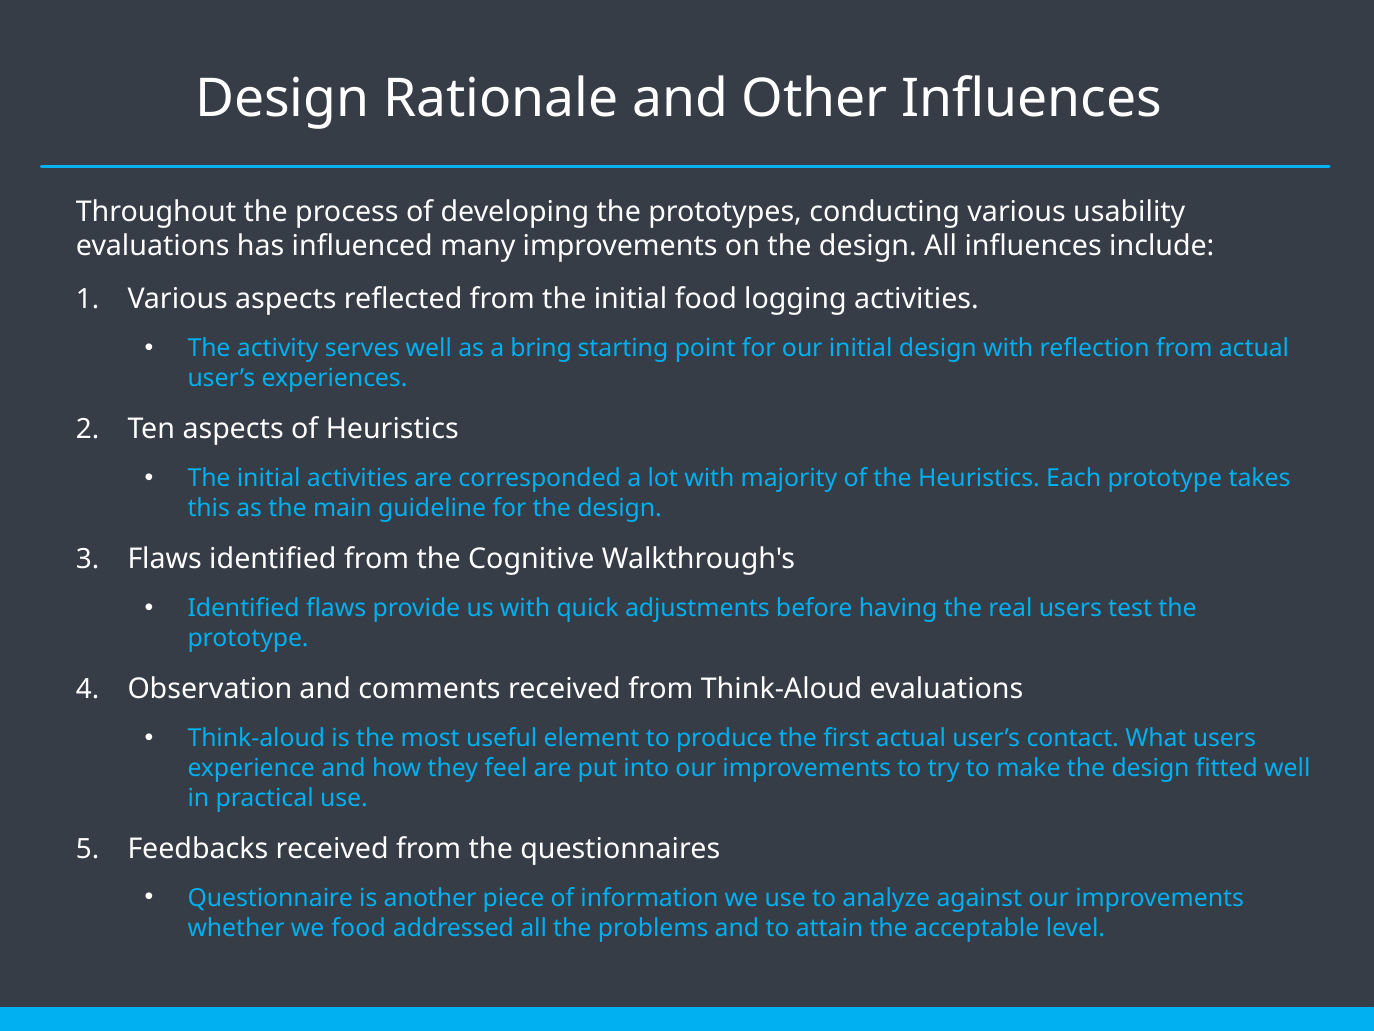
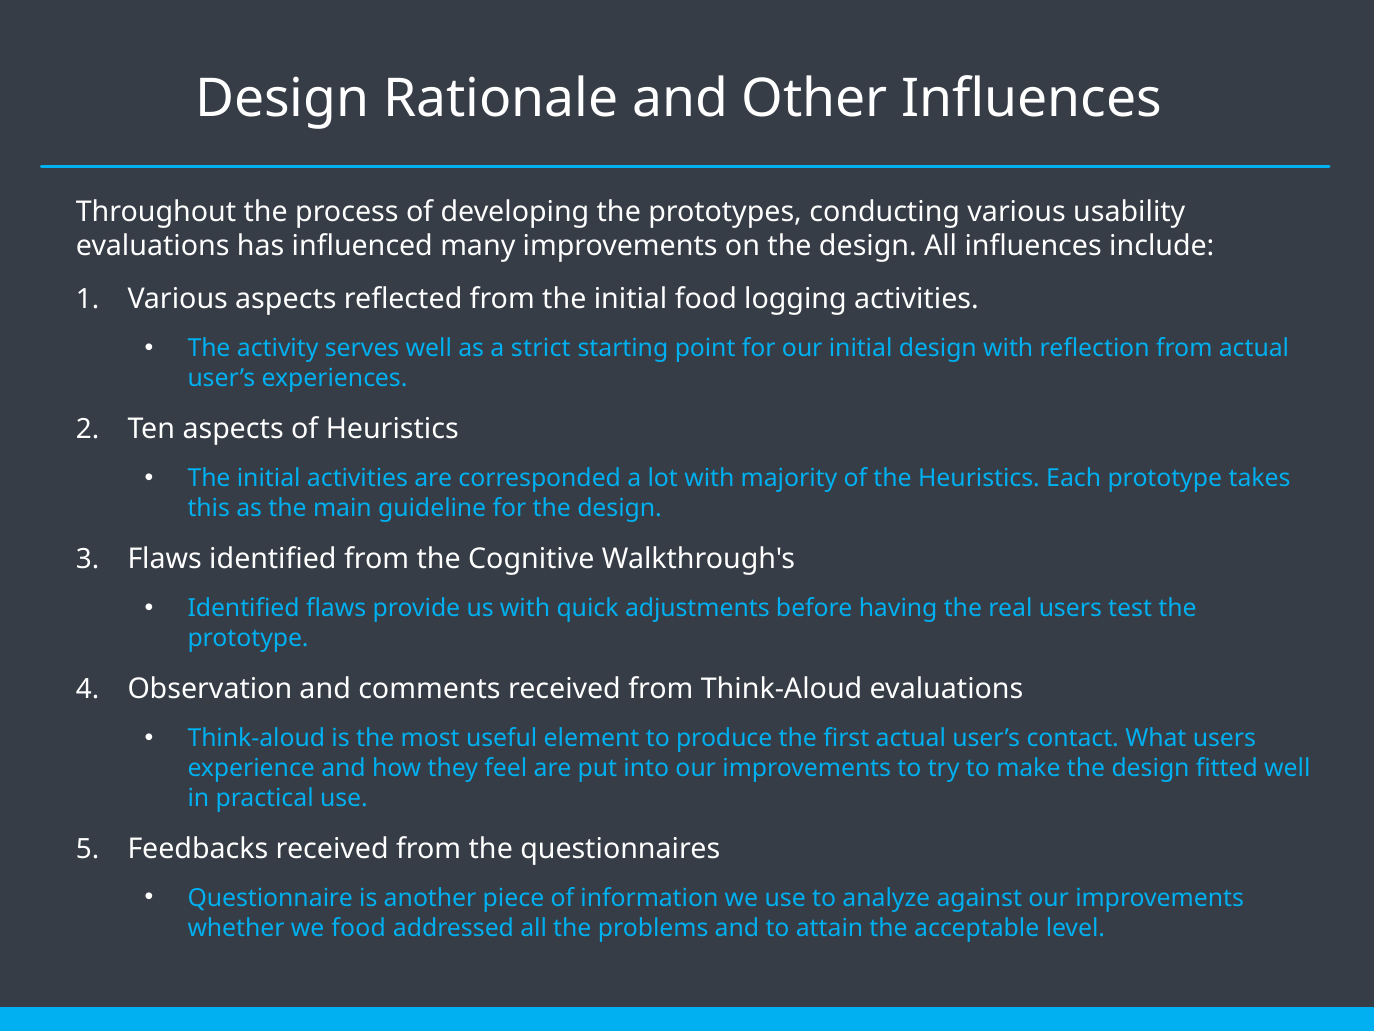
bring: bring -> strict
